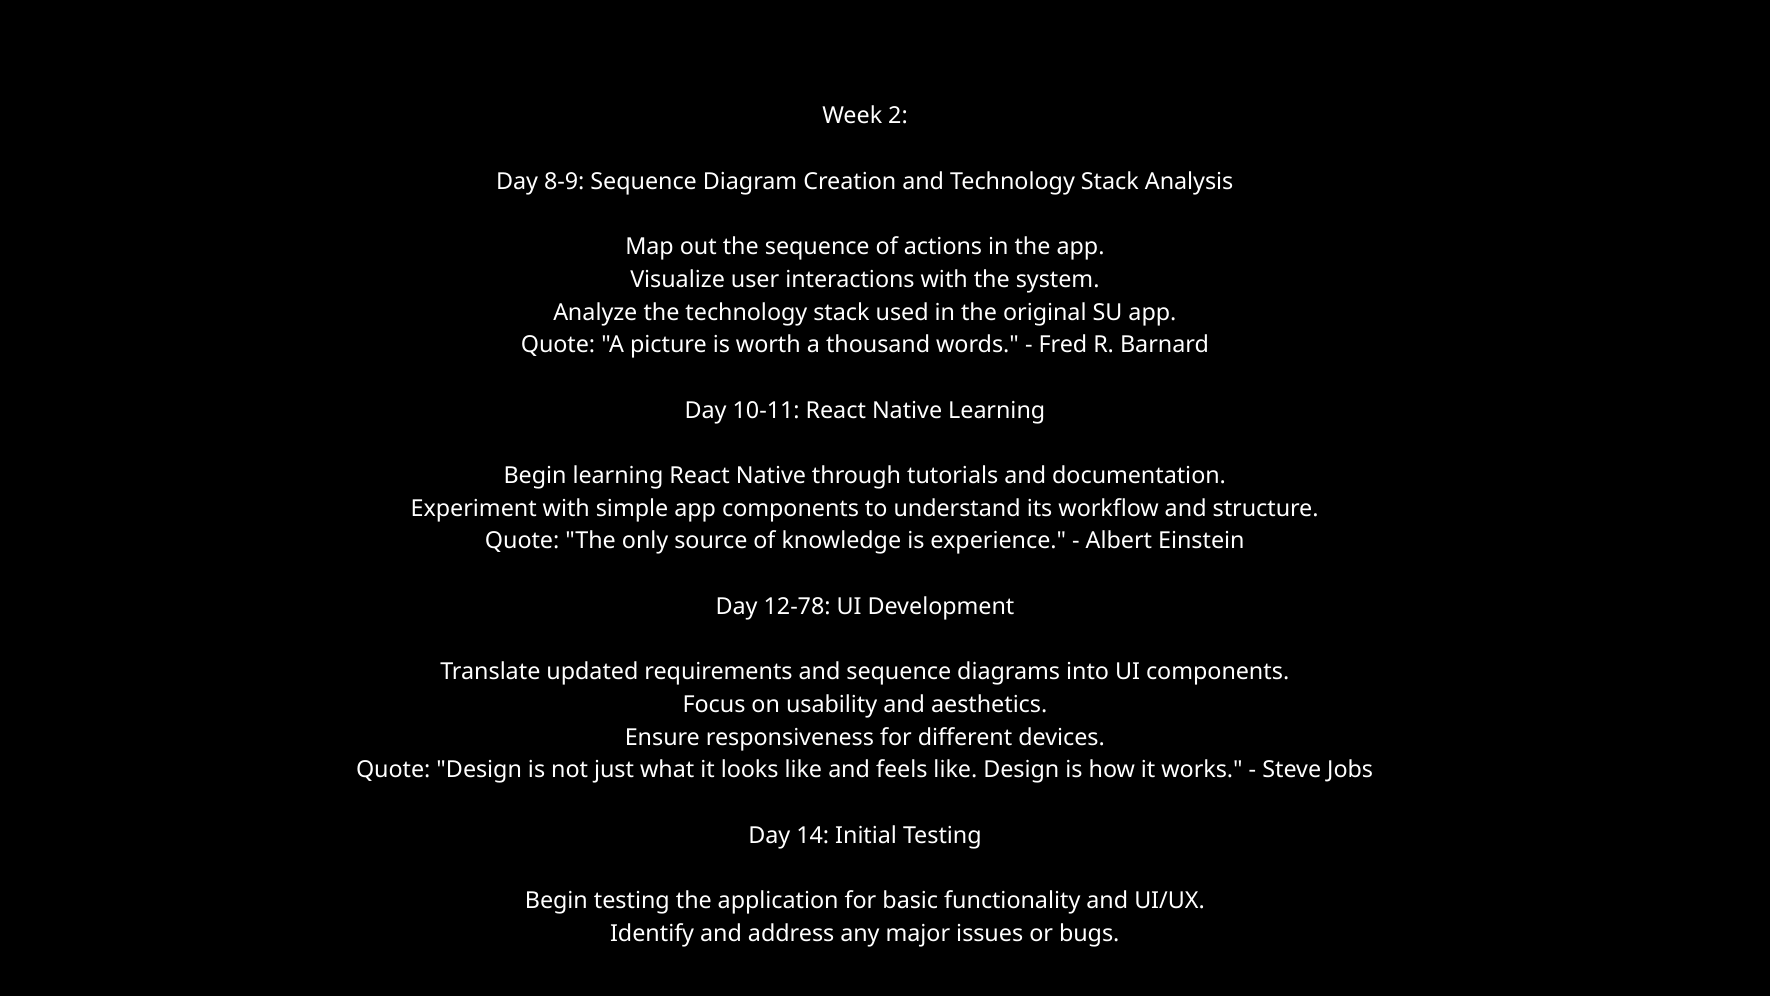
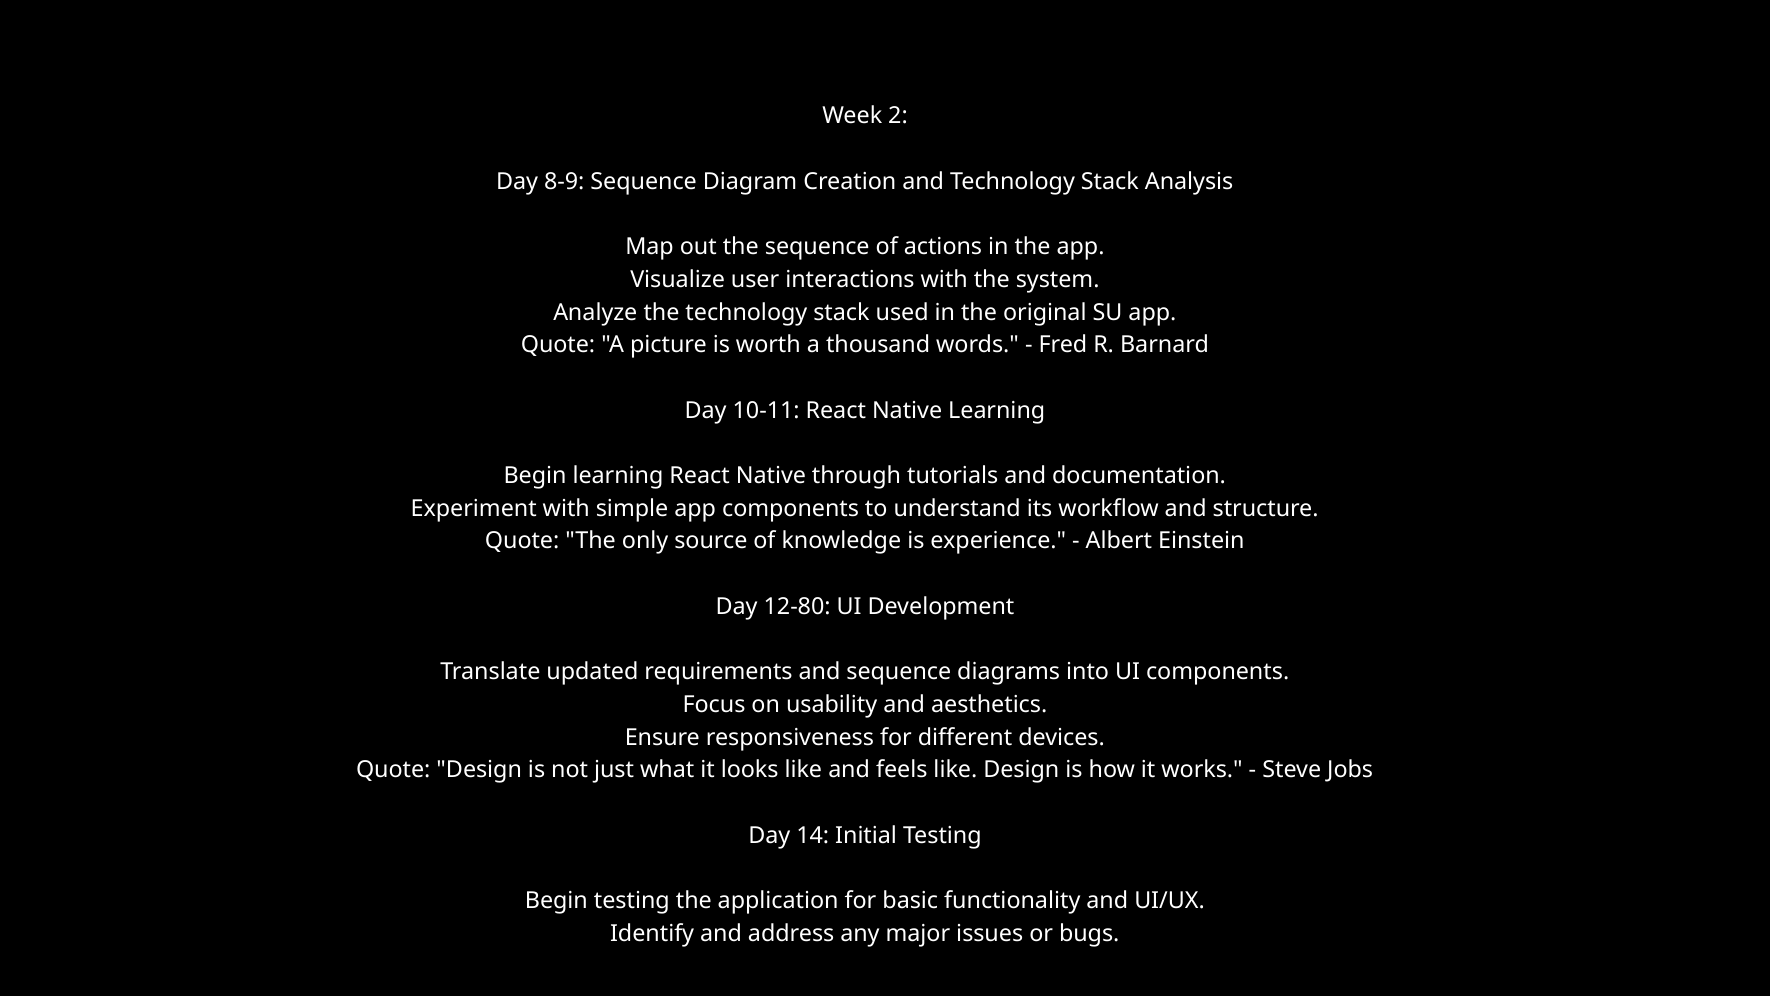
12-78: 12-78 -> 12-80
